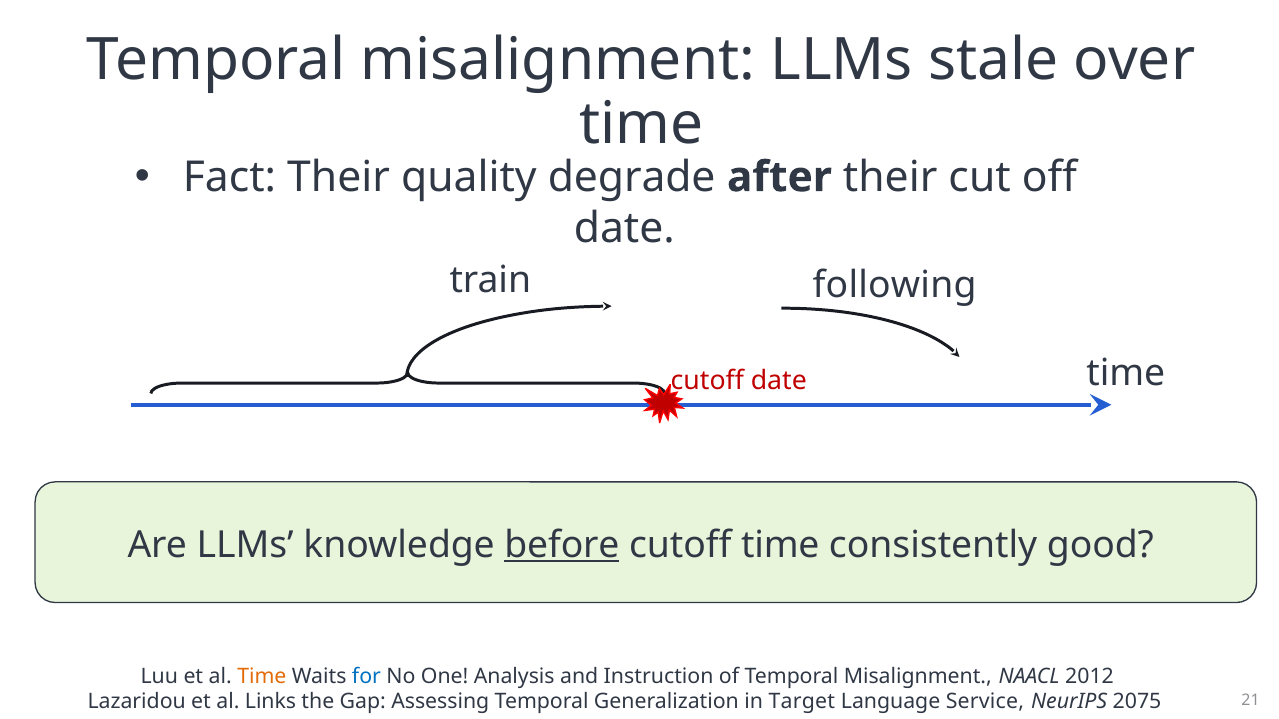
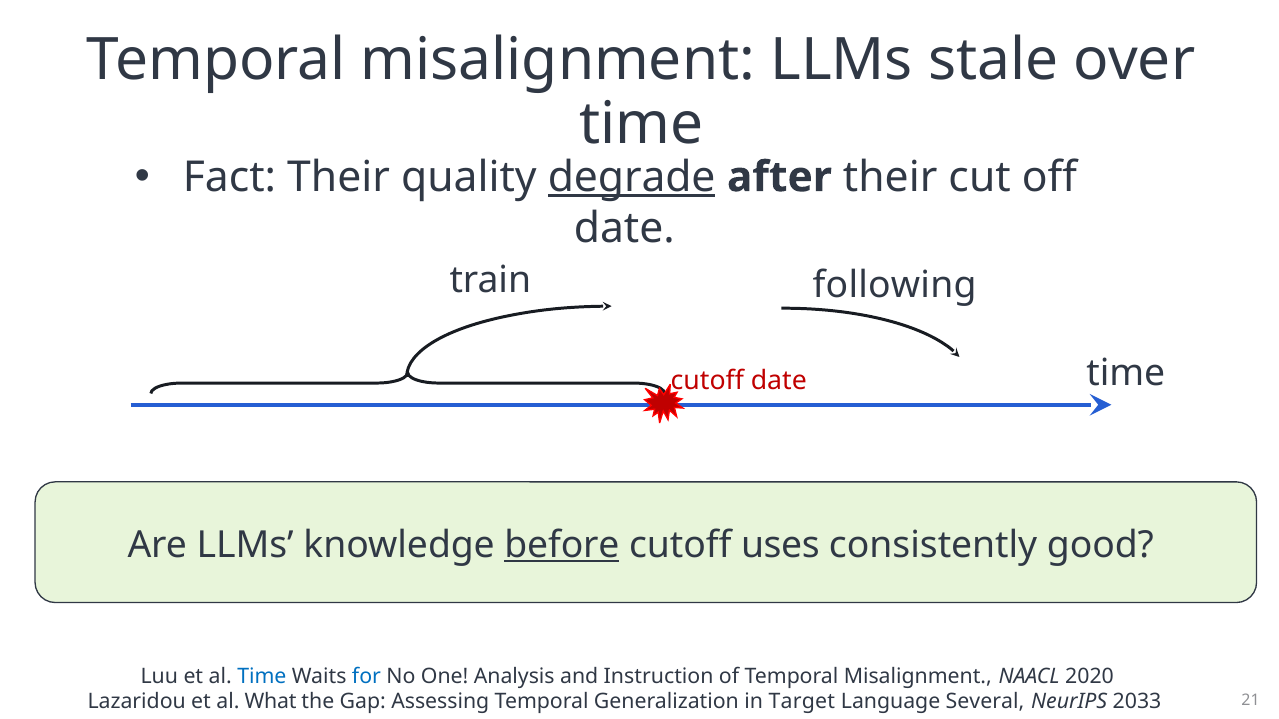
degrade underline: none -> present
cutoff time: time -> uses
Time at (262, 677) colour: orange -> blue
2012: 2012 -> 2020
Links: Links -> What
Service: Service -> Several
2075: 2075 -> 2033
